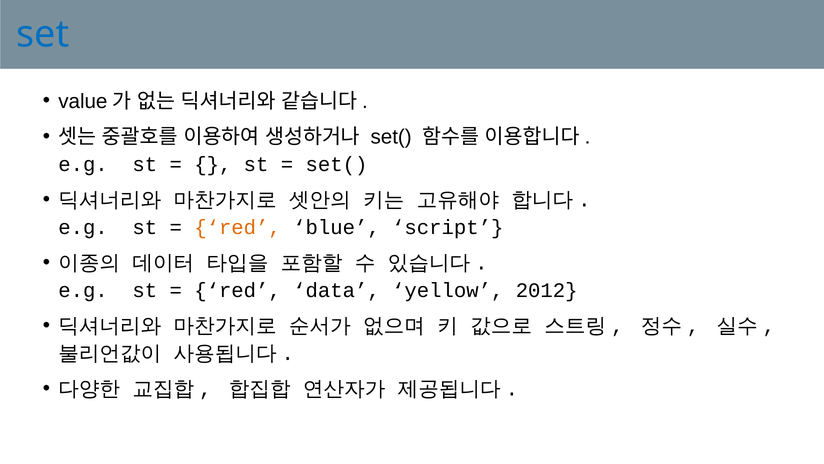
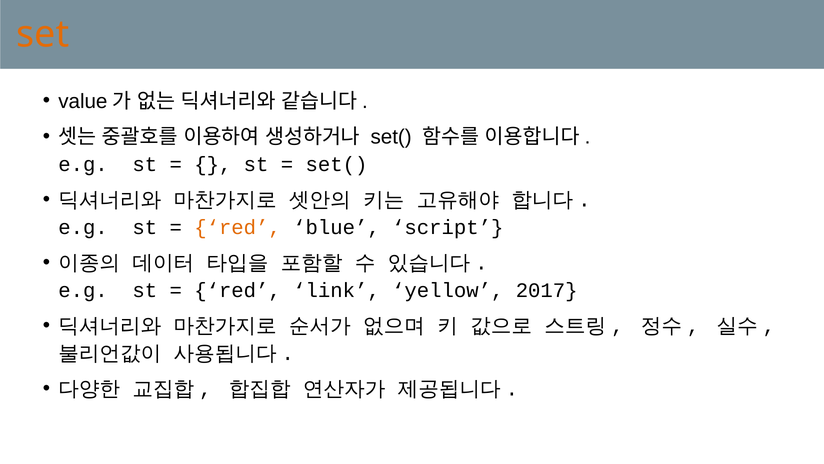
set colour: blue -> orange
data: data -> link
2012: 2012 -> 2017
